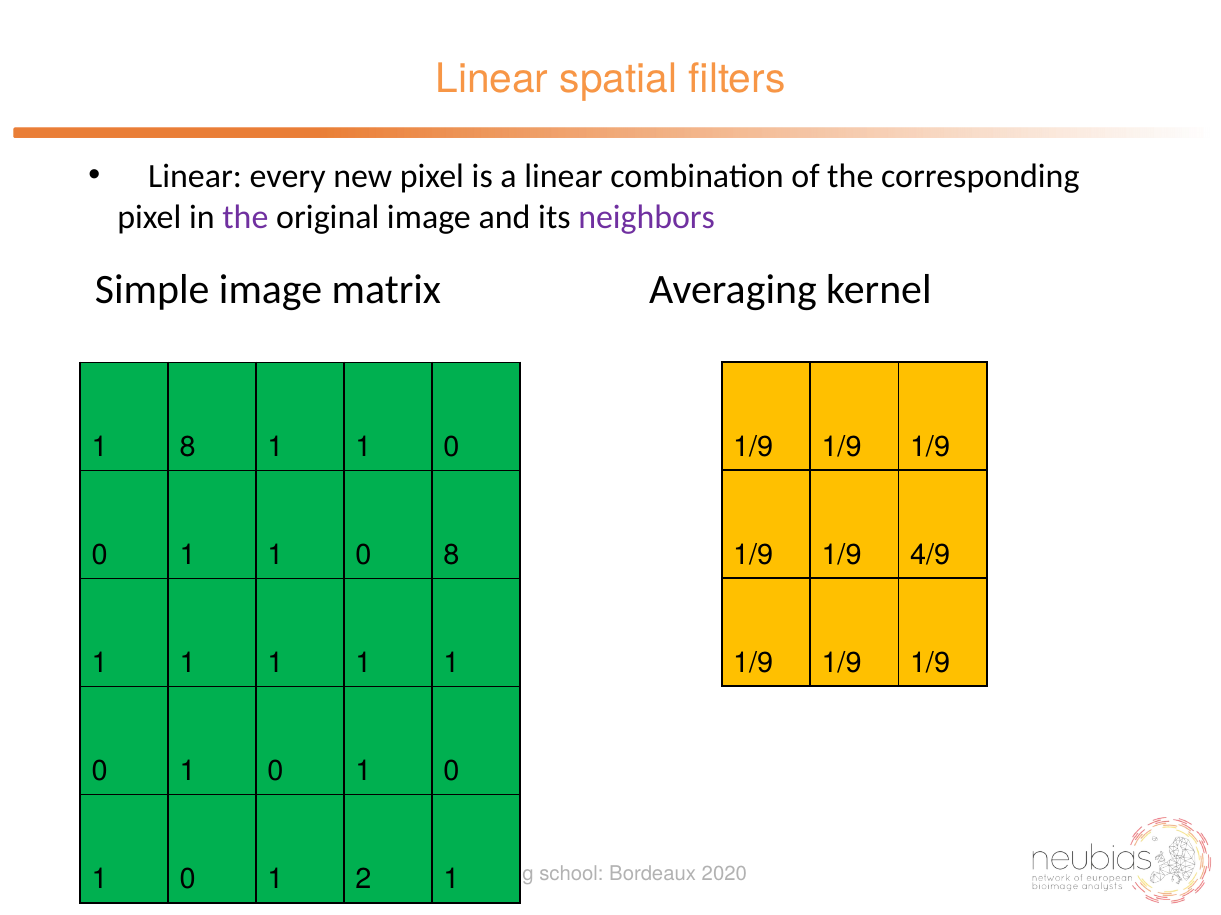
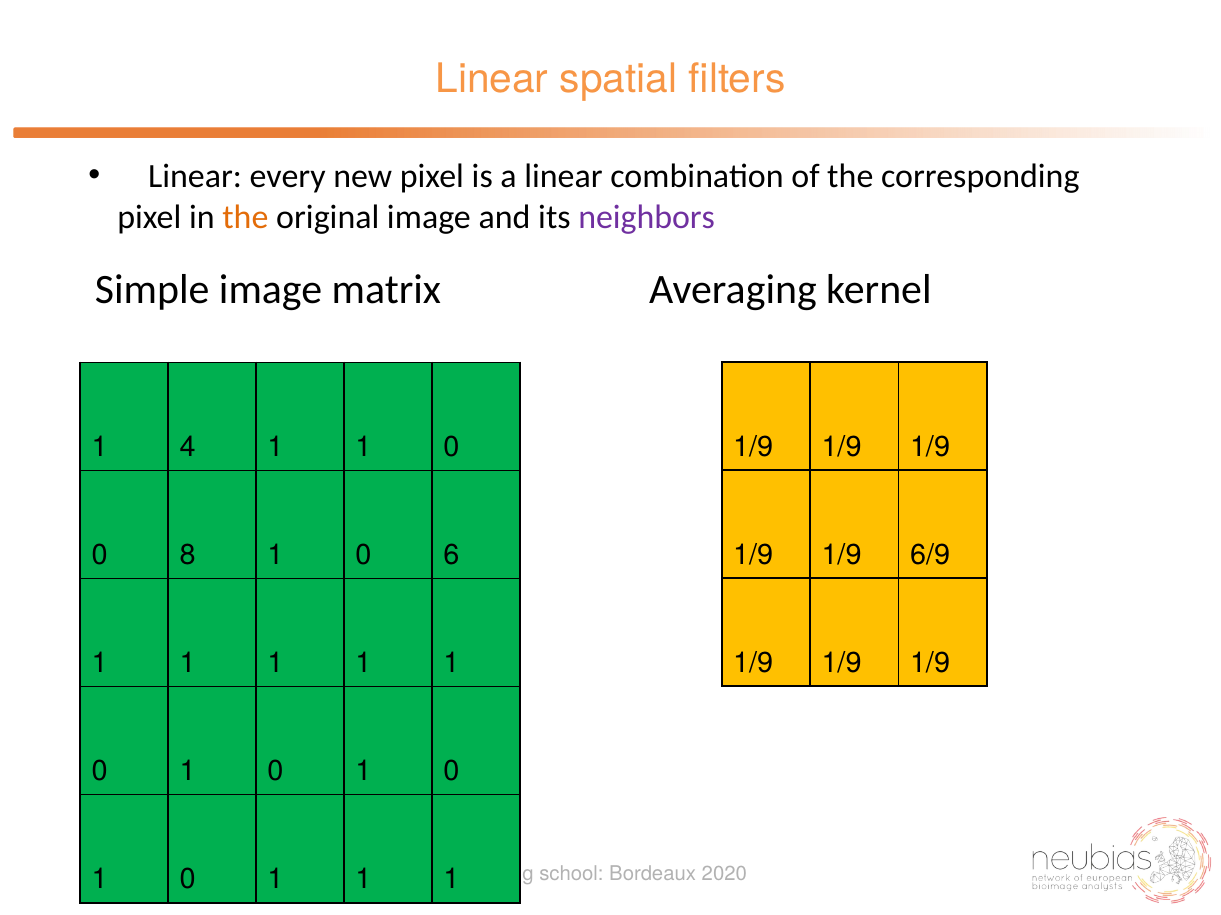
the at (245, 217) colour: purple -> orange
1 8: 8 -> 4
4/9: 4/9 -> 6/9
1 at (188, 556): 1 -> 8
0 8: 8 -> 6
0 1 2: 2 -> 1
